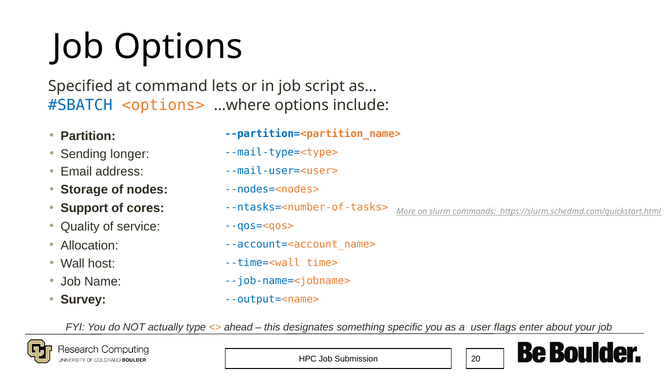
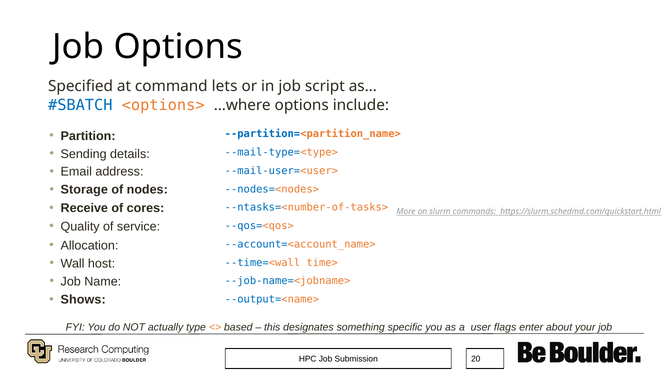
longer: longer -> details
Support: Support -> Receive
Survey: Survey -> Shows
ahead: ahead -> based
